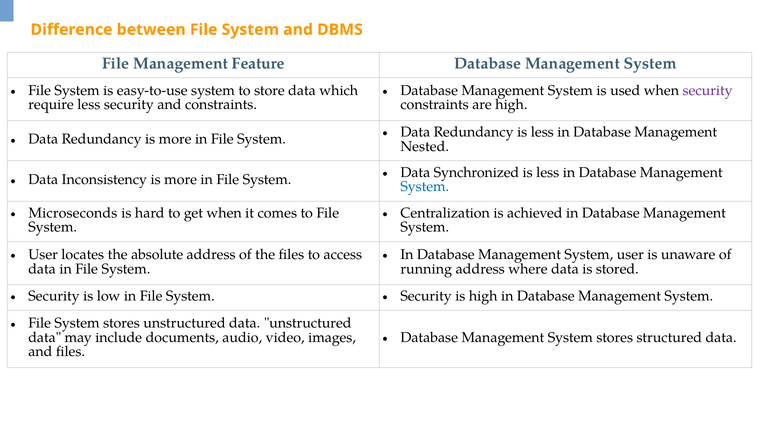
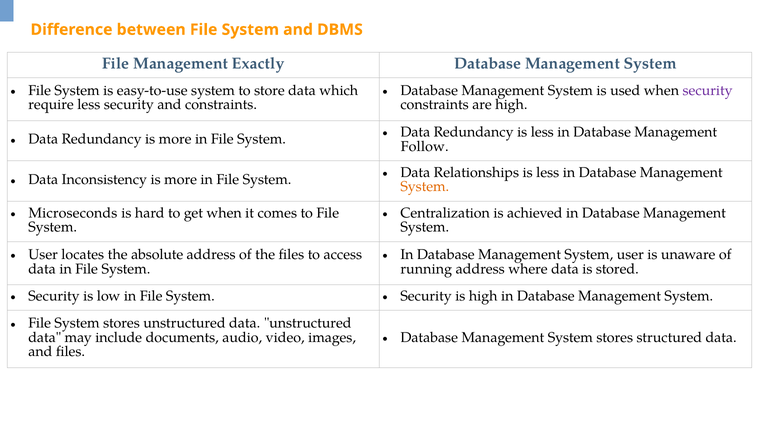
Feature: Feature -> Exactly
Nested: Nested -> Follow
Synchronized: Synchronized -> Relationships
System at (425, 187) colour: blue -> orange
